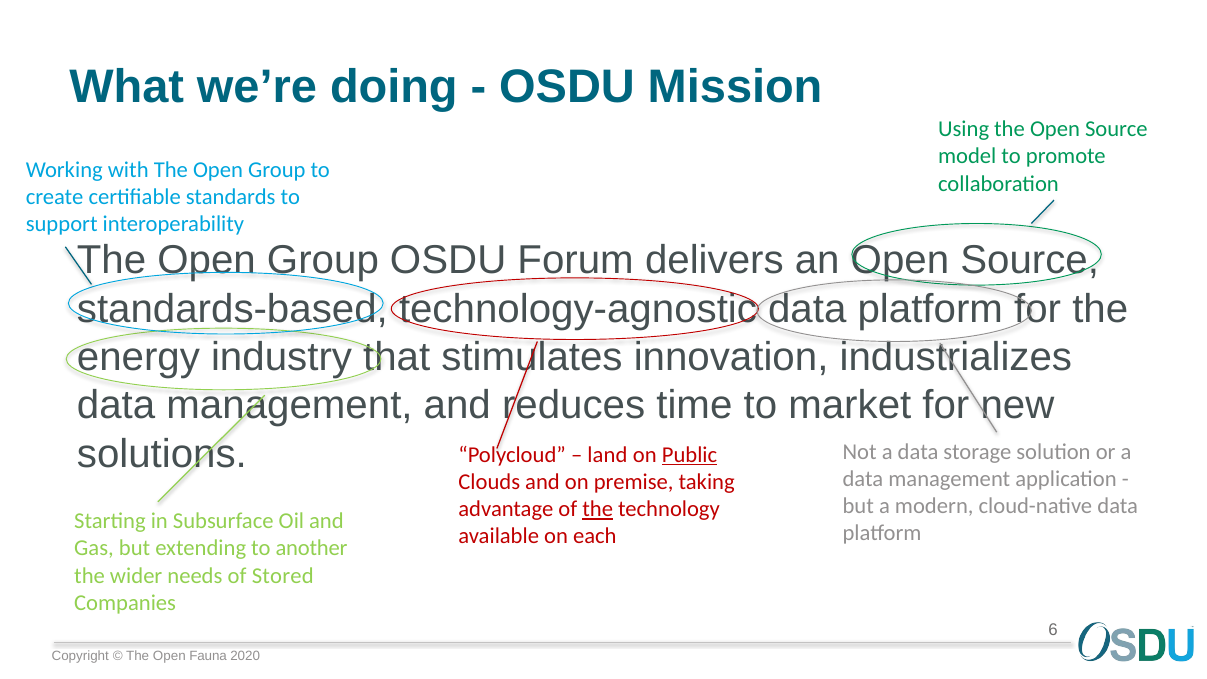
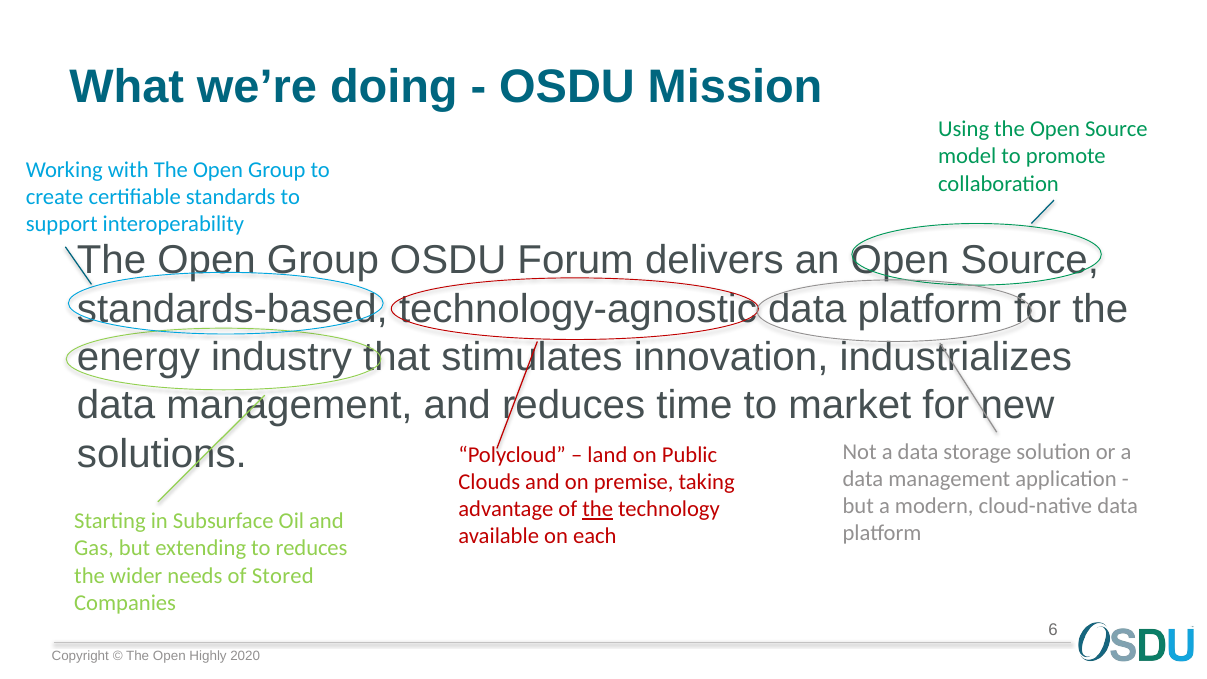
Public underline: present -> none
to another: another -> reduces
Fauna: Fauna -> Highly
